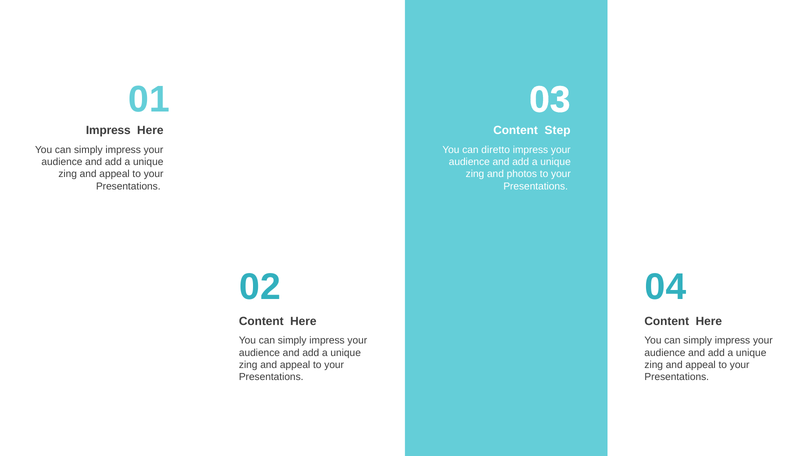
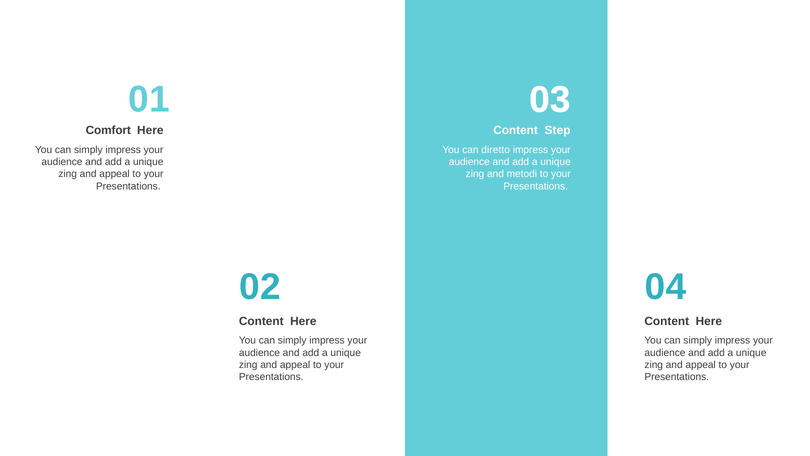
Impress at (108, 130): Impress -> Comfort
photos: photos -> metodi
